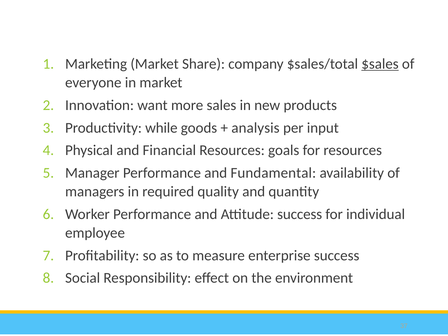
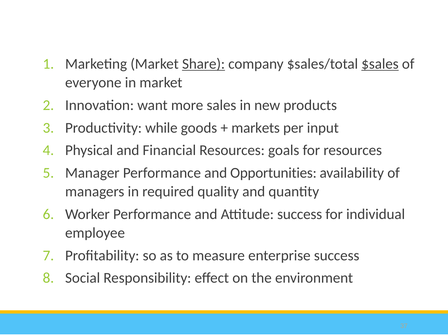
Share underline: none -> present
analysis: analysis -> markets
Fundamental: Fundamental -> Opportunities
